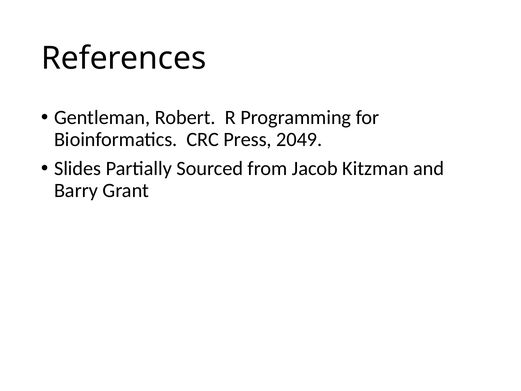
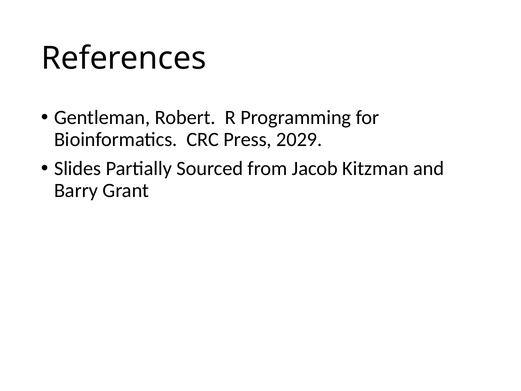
2049: 2049 -> 2029
